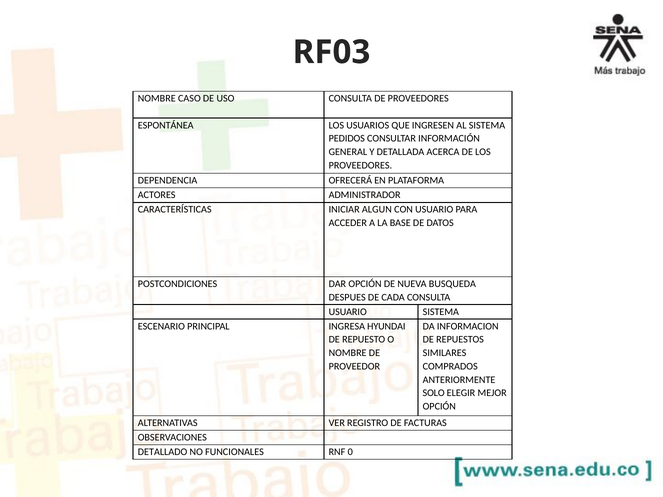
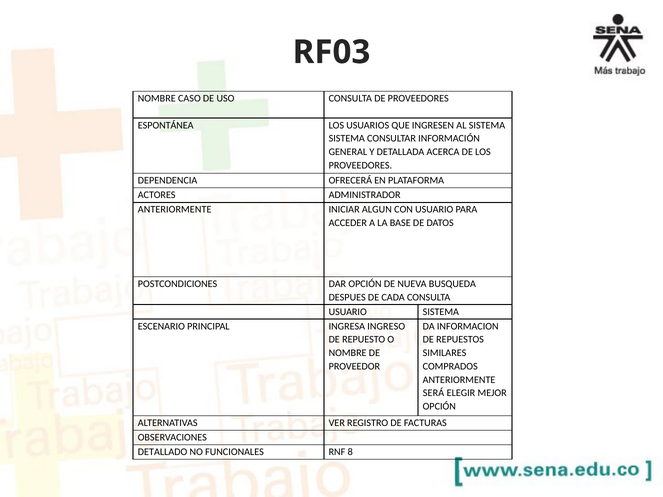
PEDIDOS at (347, 139): PEDIDOS -> SISTEMA
CARACTERÍSTICAS at (175, 210): CARACTERÍSTICAS -> ANTERIORMENTE
HYUNDAI: HYUNDAI -> INGRESO
SOLO: SOLO -> SERÁ
0: 0 -> 8
